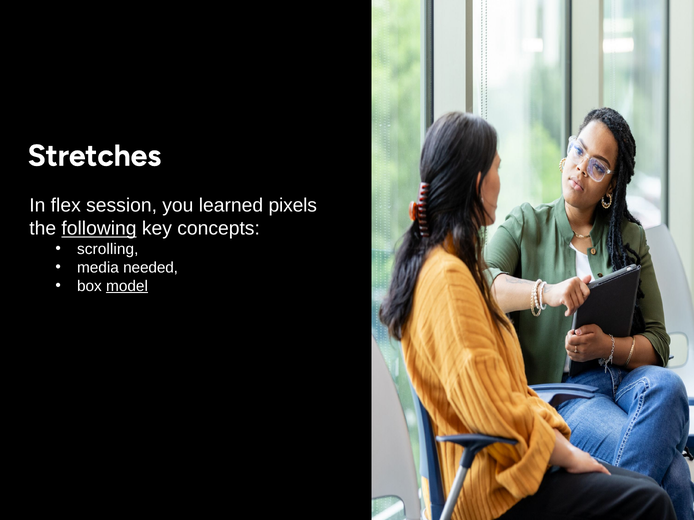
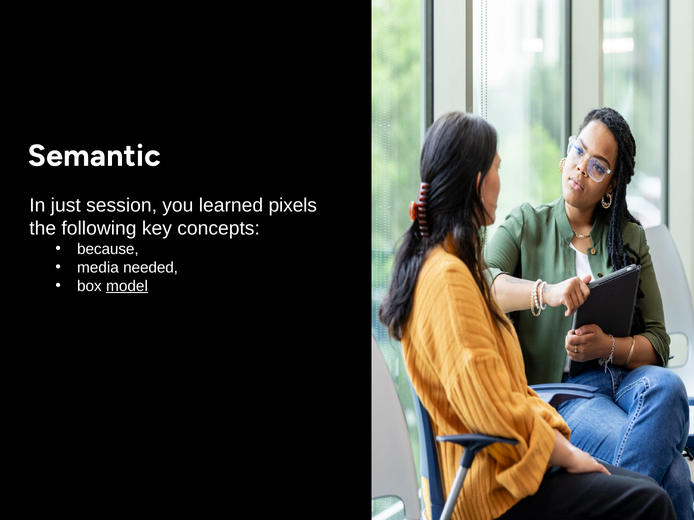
Stretches: Stretches -> Semantic
flex: flex -> just
following underline: present -> none
scrolling: scrolling -> because
